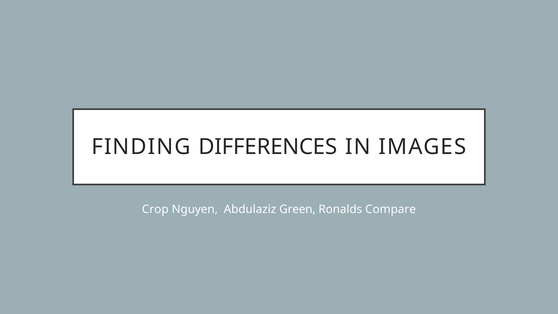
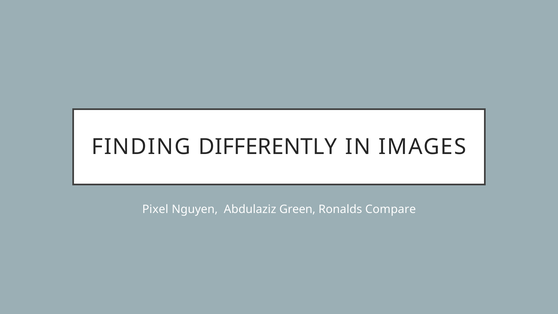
DIFFERENCES: DIFFERENCES -> DIFFERENTLY
Crop: Crop -> Pixel
